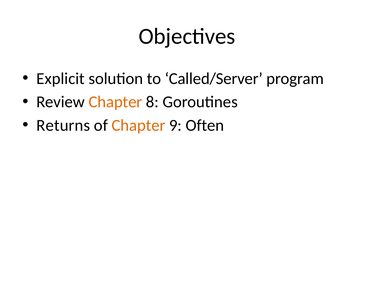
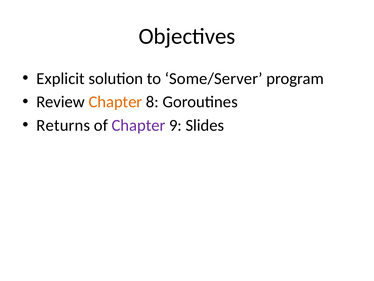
Called/Server: Called/Server -> Some/Server
Chapter at (138, 125) colour: orange -> purple
Often: Often -> Slides
